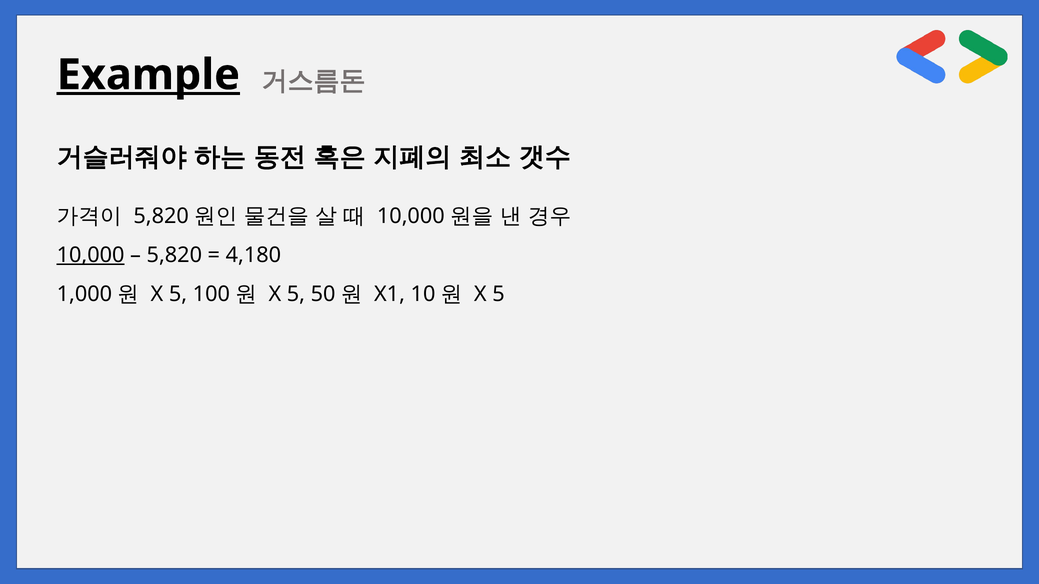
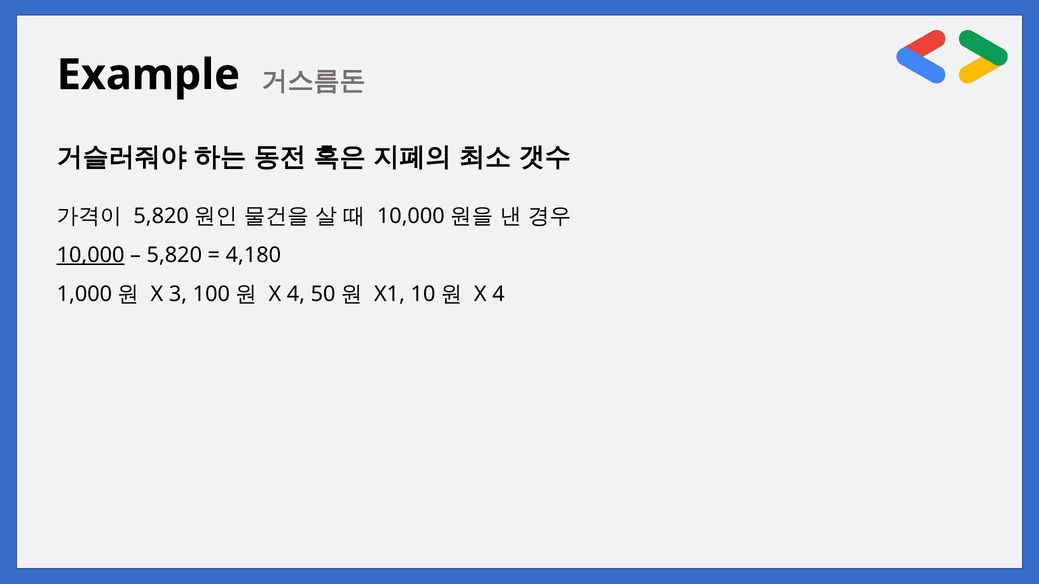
Example underline: present -> none
5 at (178, 294): 5 -> 3
5 at (296, 294): 5 -> 4
5 at (498, 294): 5 -> 4
